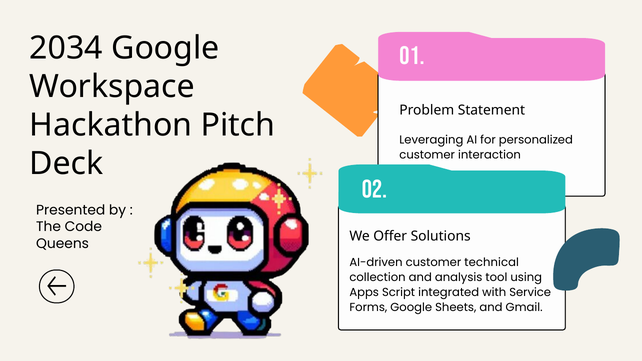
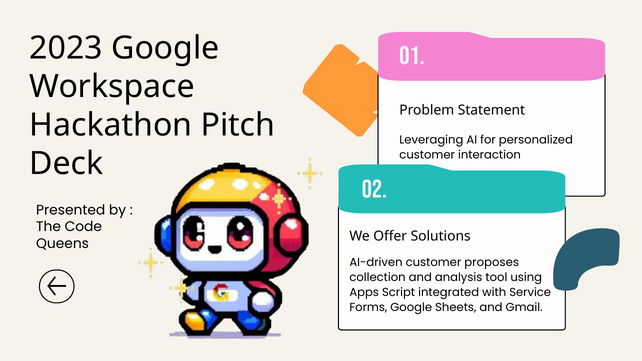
2034: 2034 -> 2023
technical: technical -> proposes
